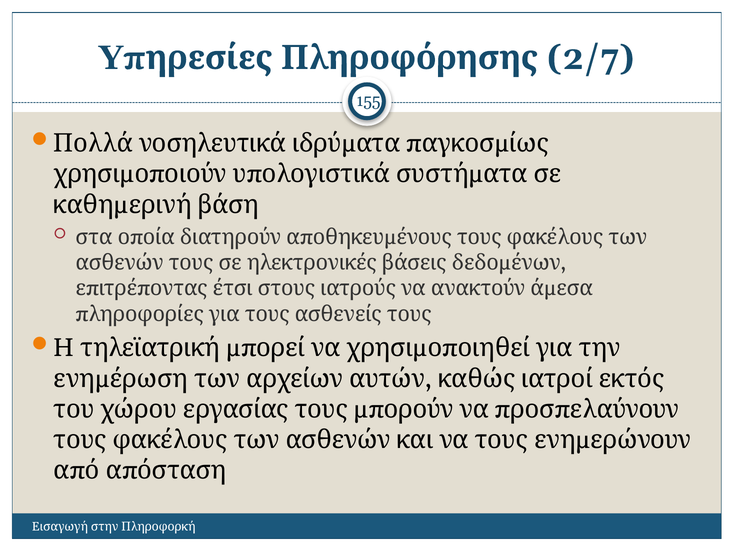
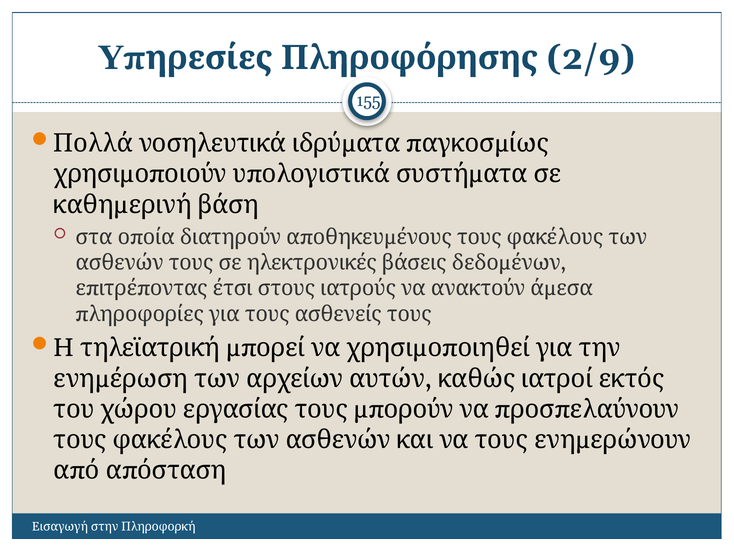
2/7: 2/7 -> 2/9
